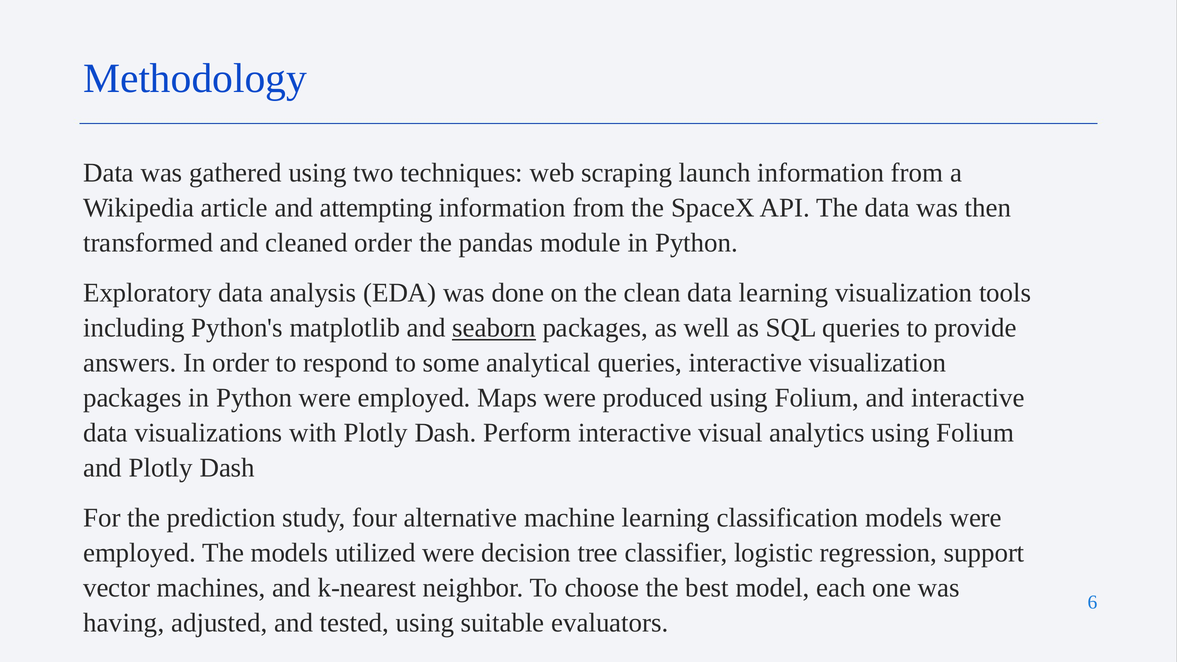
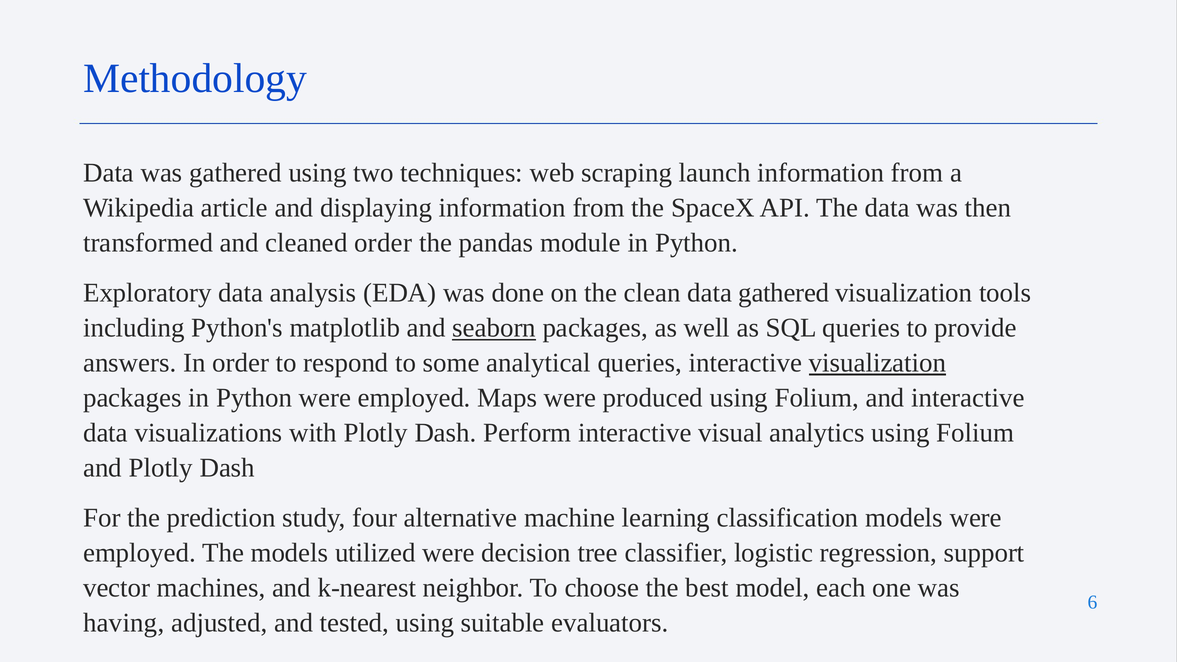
attempting: attempting -> displaying
data learning: learning -> gathered
visualization at (878, 363) underline: none -> present
